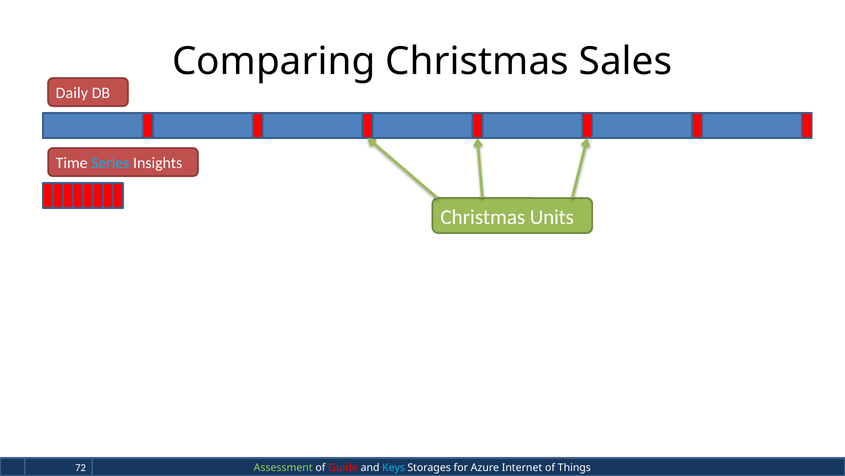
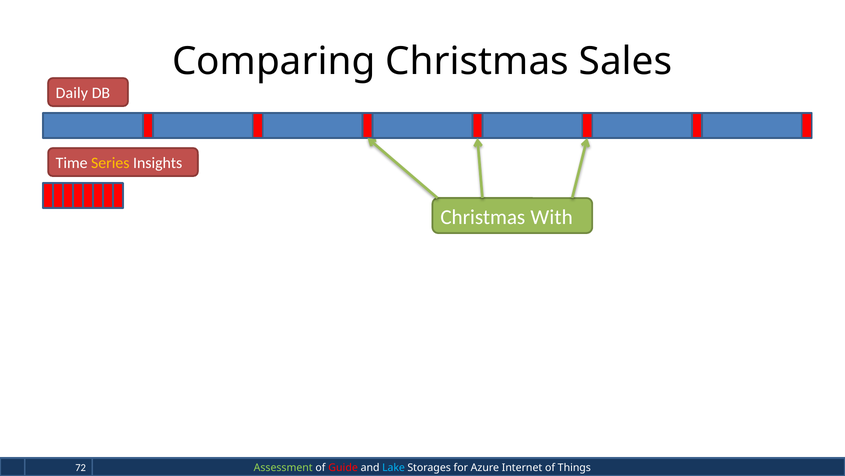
Series colour: light blue -> yellow
Units: Units -> With
Keys: Keys -> Lake
